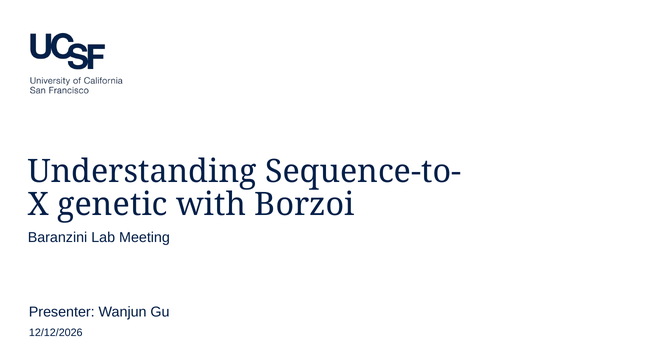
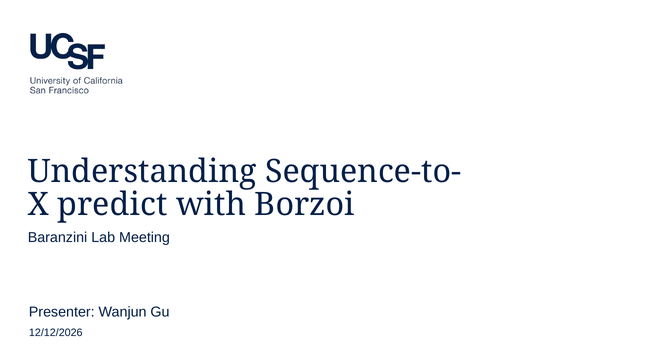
genetic: genetic -> predict
